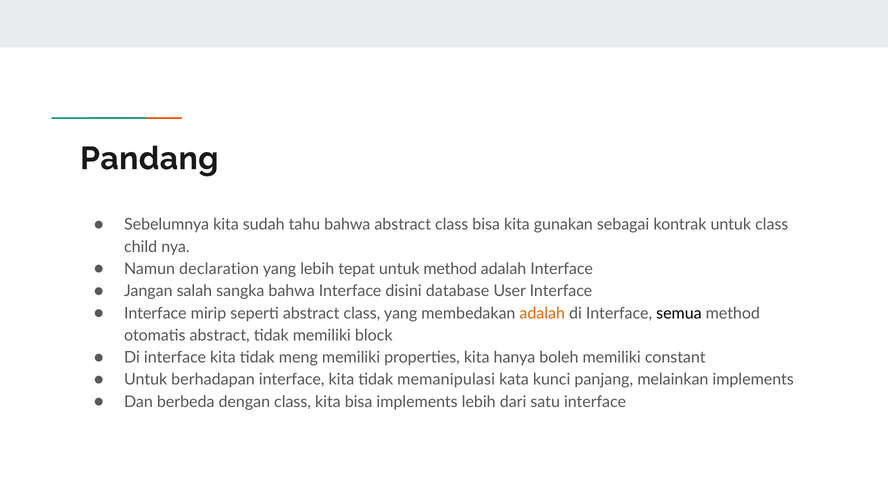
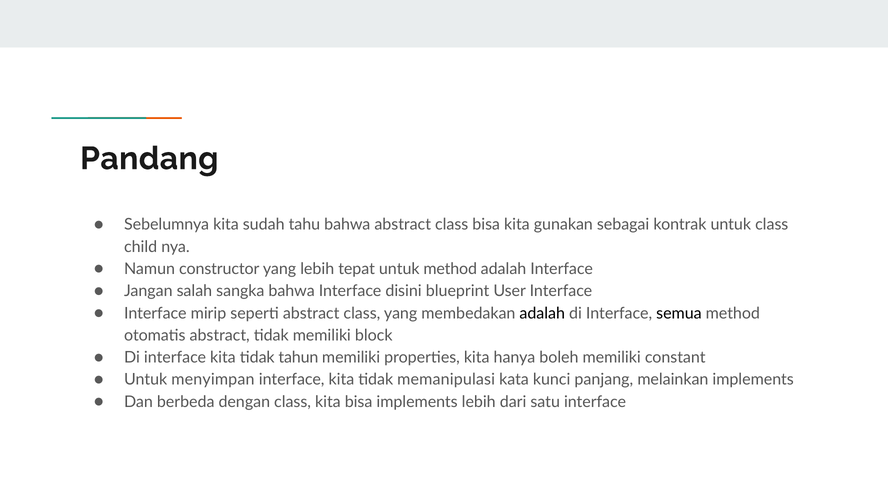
declaration: declaration -> constructor
database: database -> blueprint
adalah at (542, 313) colour: orange -> black
meng: meng -> tahun
berhadapan: berhadapan -> menyimpan
